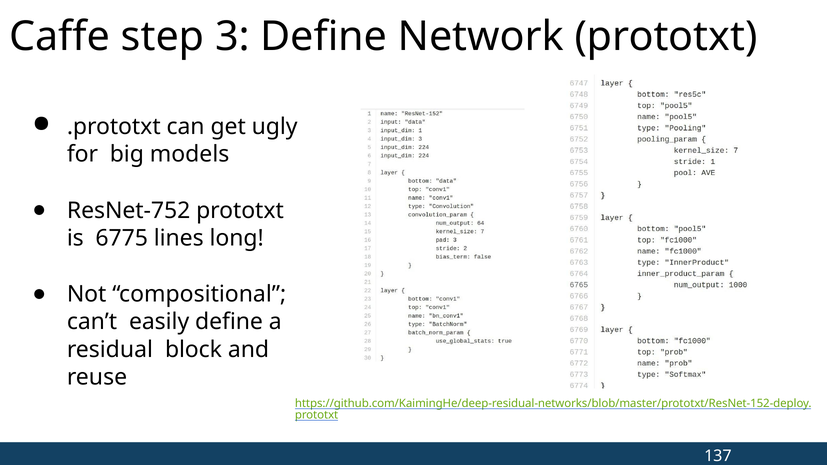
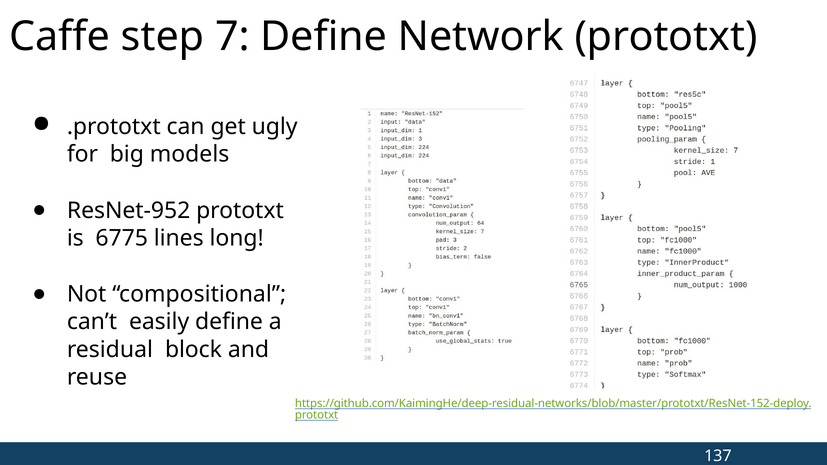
3: 3 -> 7
ResNet-752: ResNet-752 -> ResNet-952
